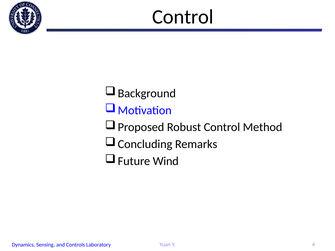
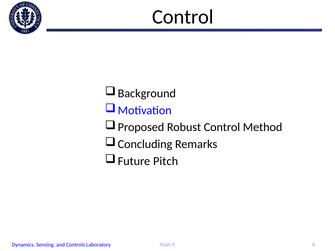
Wind: Wind -> Pitch
